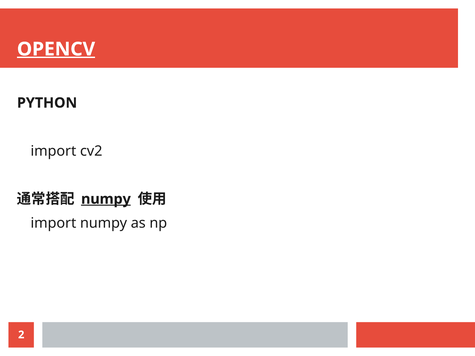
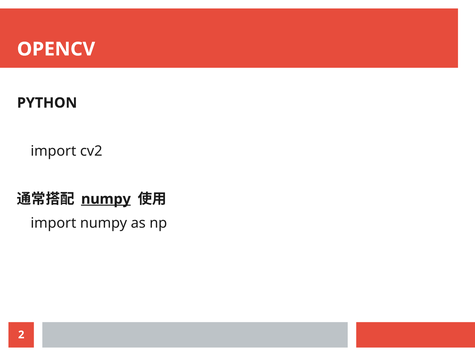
OPENCV underline: present -> none
